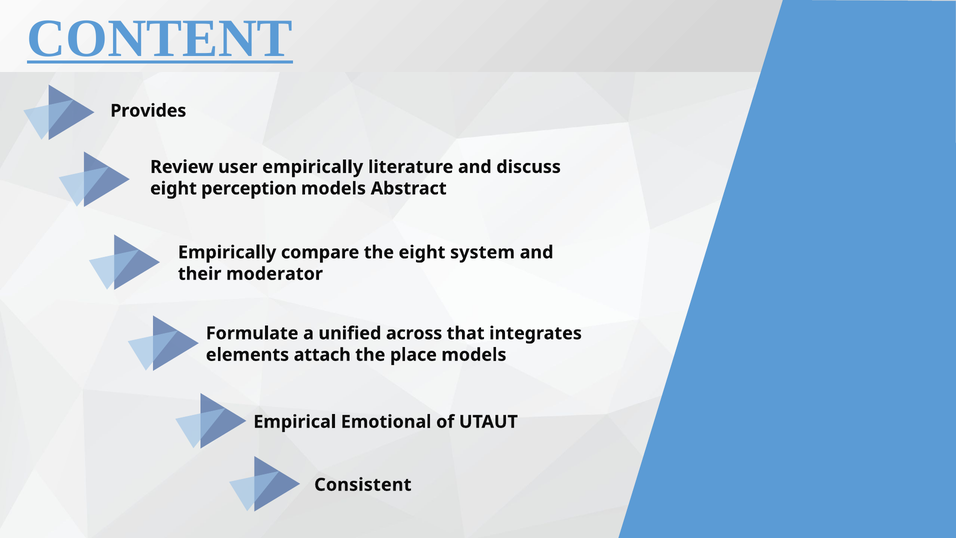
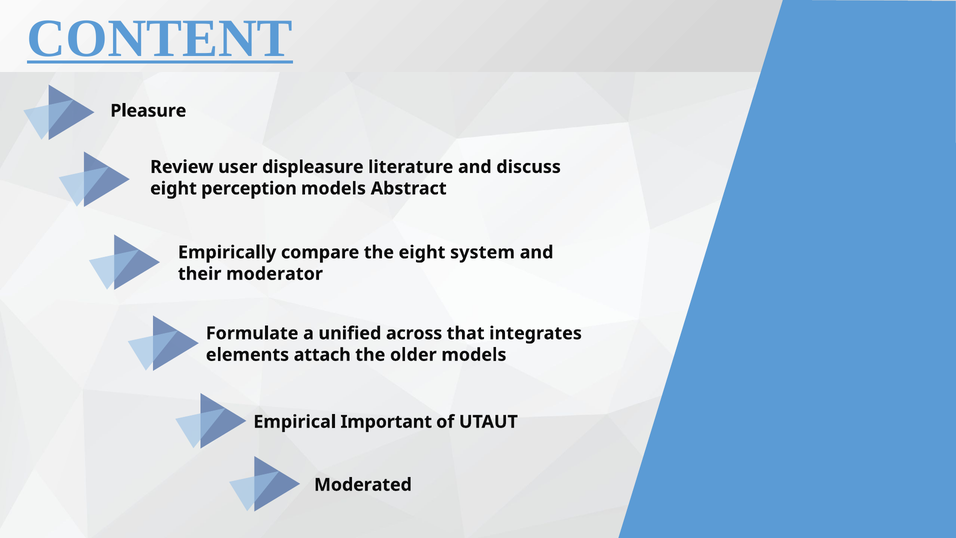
Provides: Provides -> Pleasure
user empirically: empirically -> displeasure
place: place -> older
Emotional: Emotional -> Important
Consistent: Consistent -> Moderated
